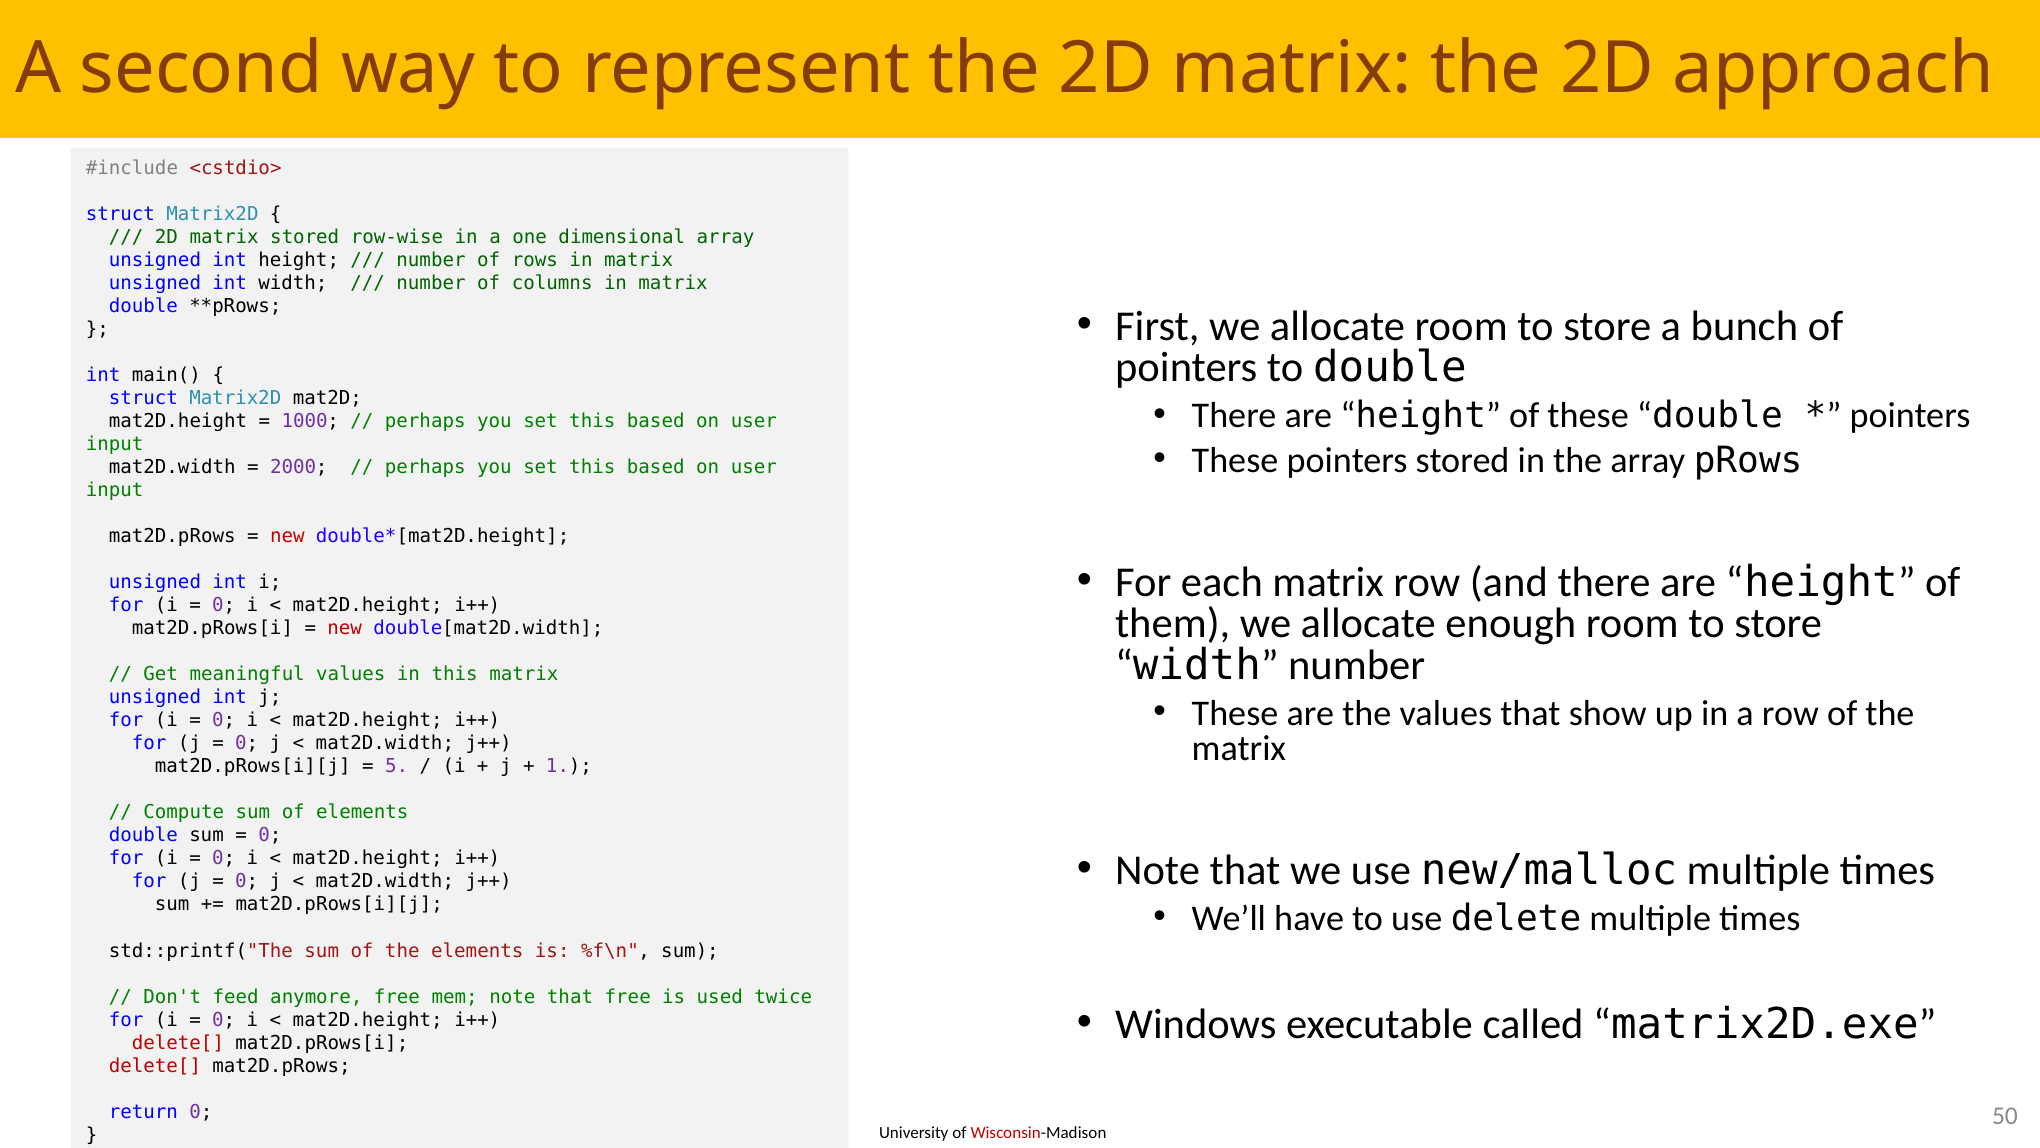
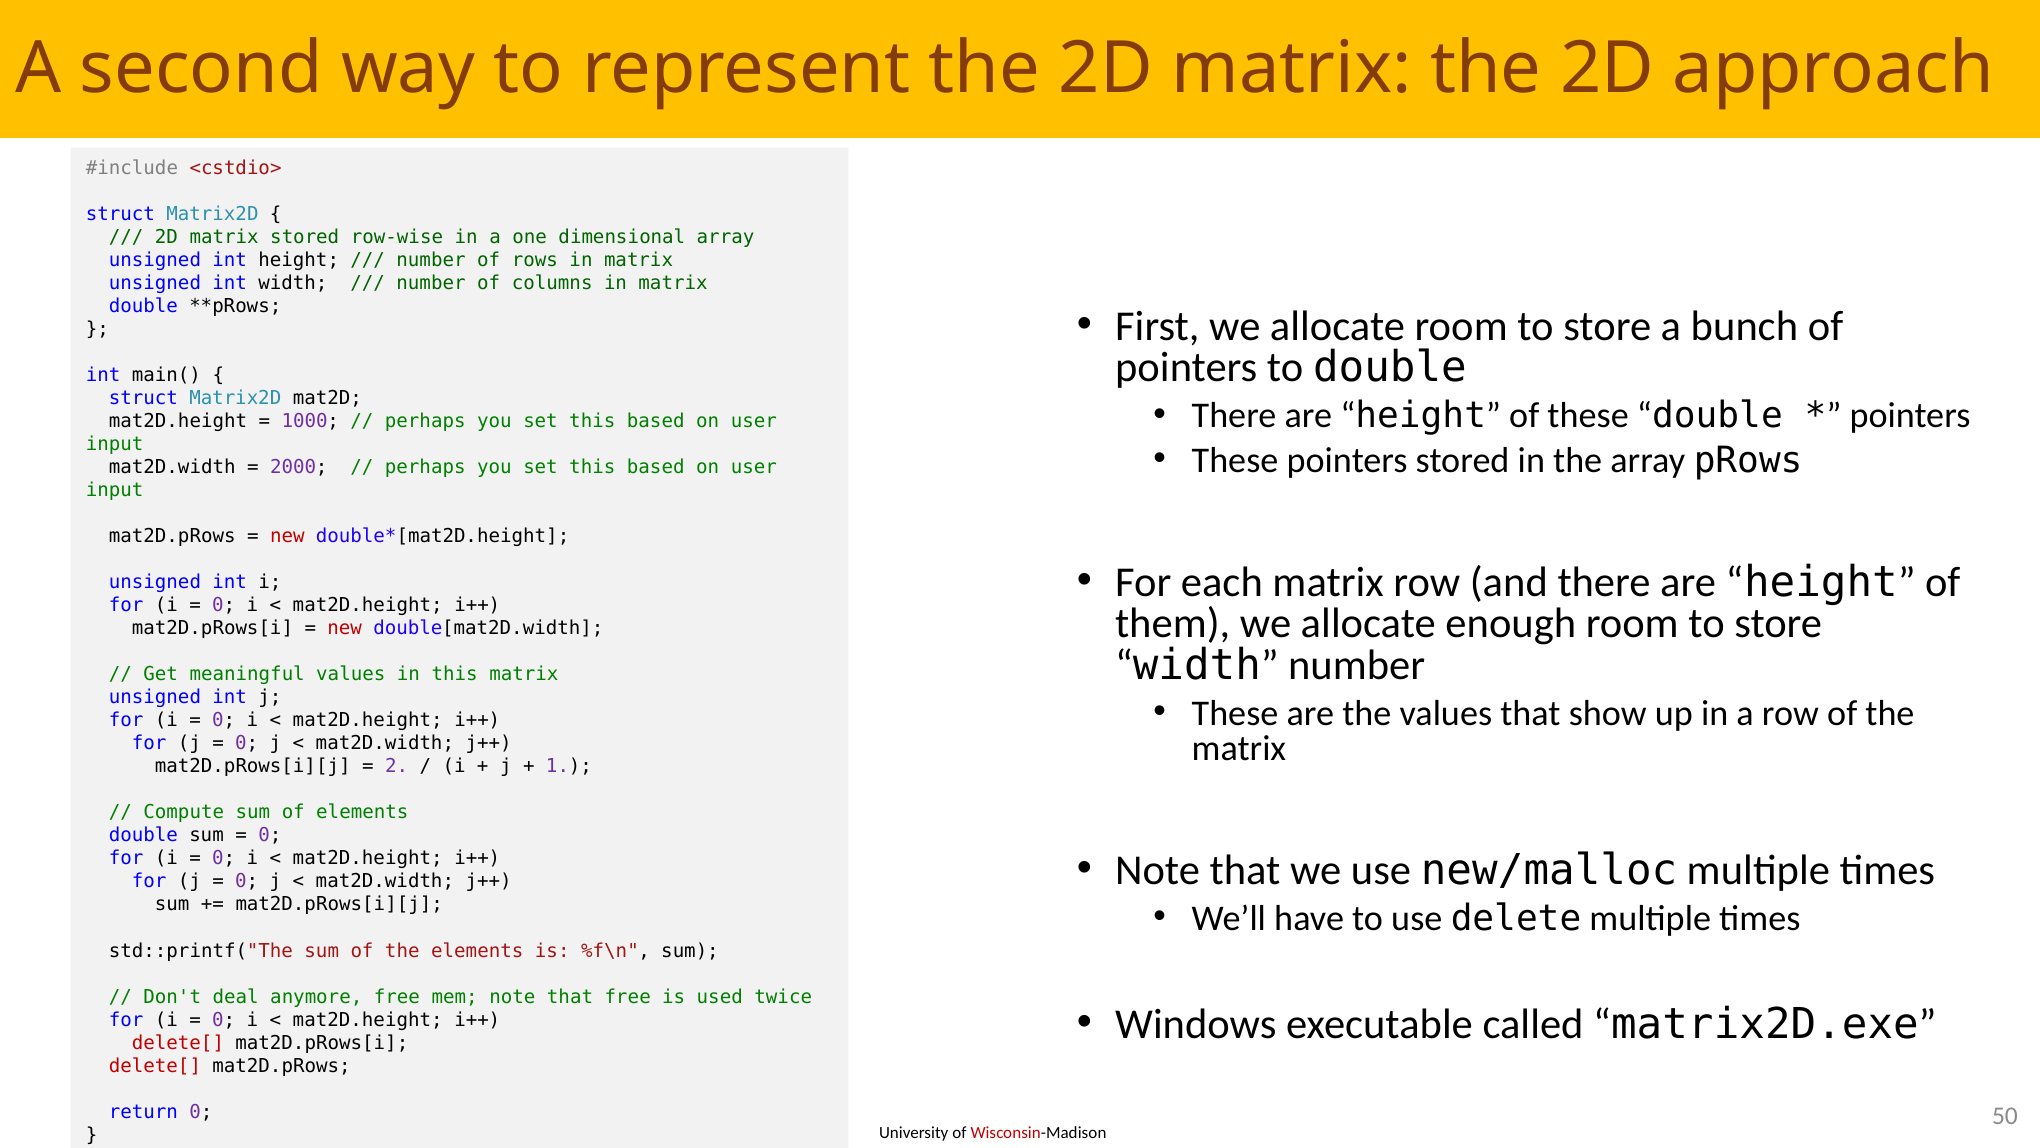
5: 5 -> 2
feed: feed -> deal
